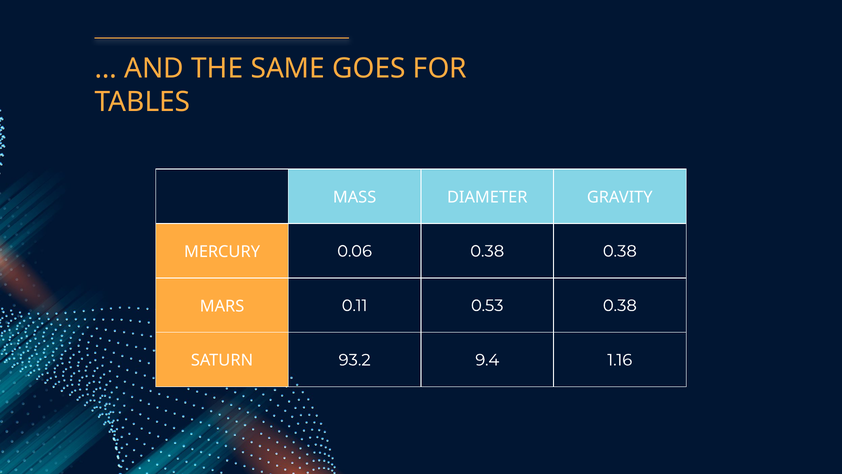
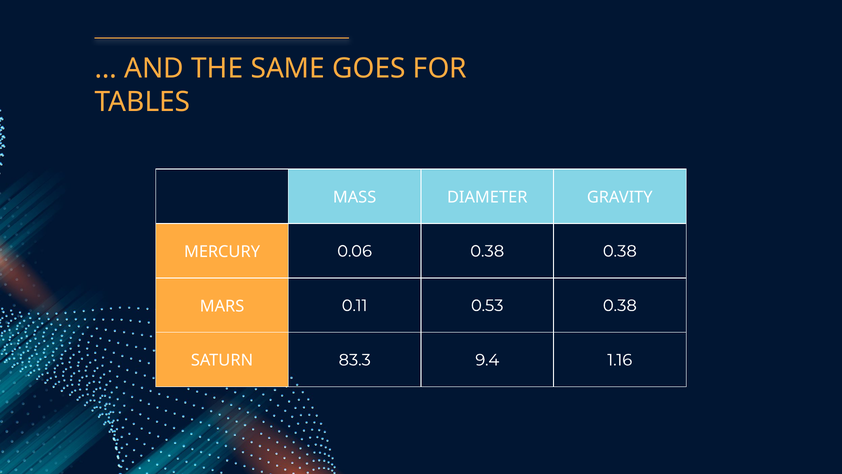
93.2: 93.2 -> 83.3
